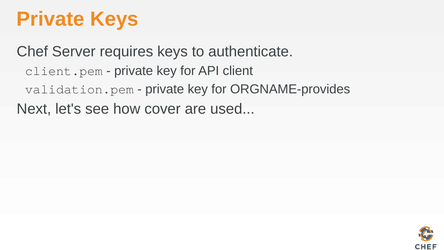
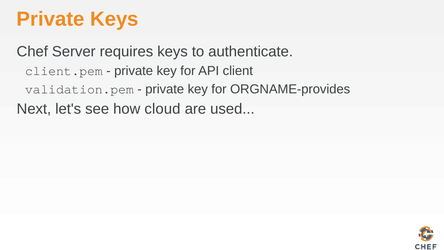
cover: cover -> cloud
